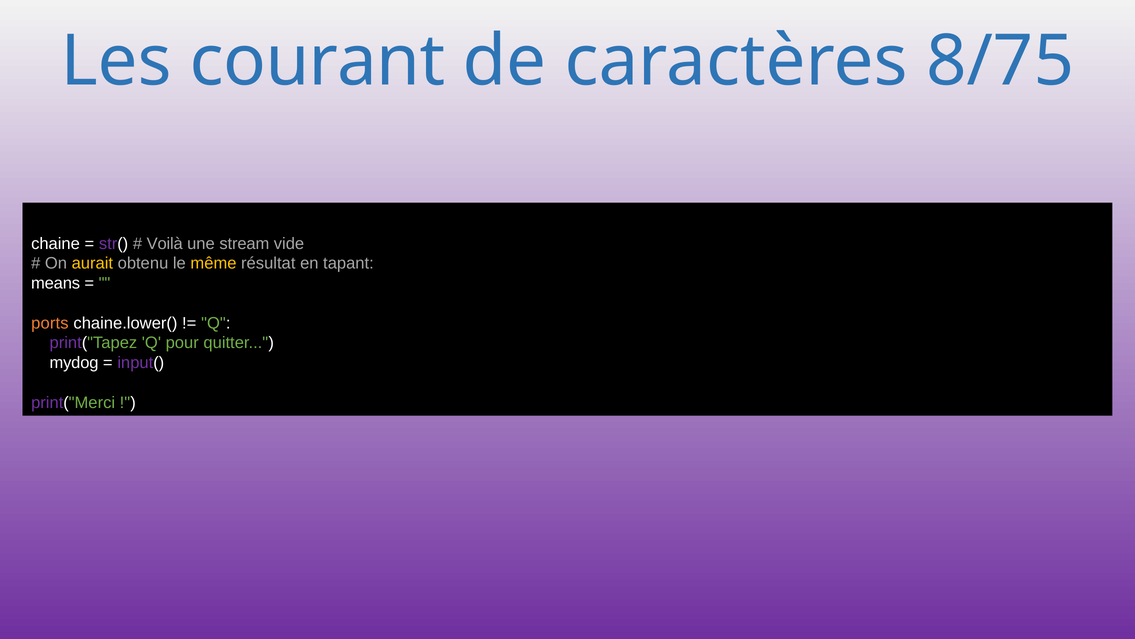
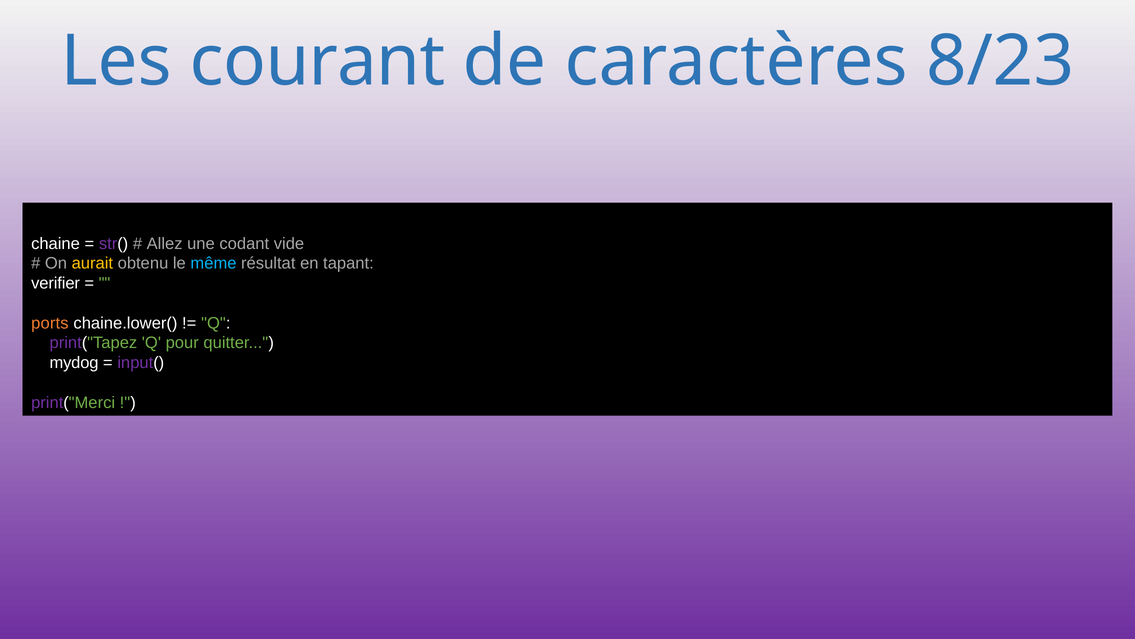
8/75: 8/75 -> 8/23
Voilà: Voilà -> Allez
stream: stream -> codant
même colour: yellow -> light blue
means: means -> verifier
